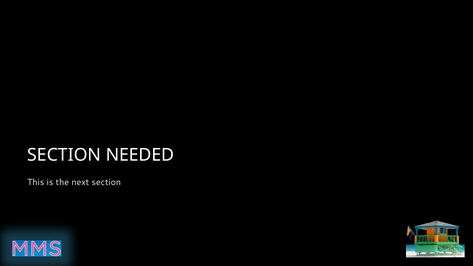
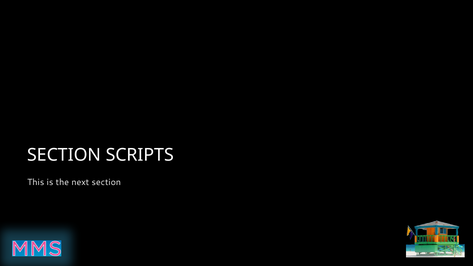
NEEDED: NEEDED -> SCRIPTS
